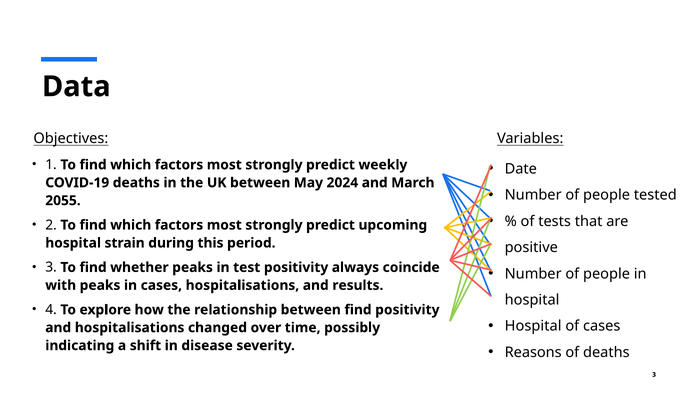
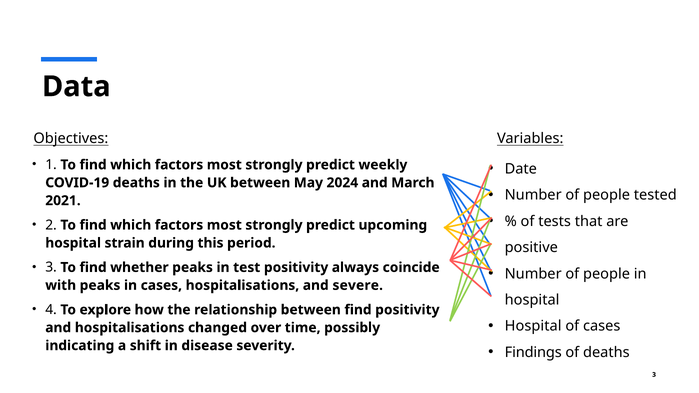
2055: 2055 -> 2021
results: results -> severe
Reasons: Reasons -> Findings
